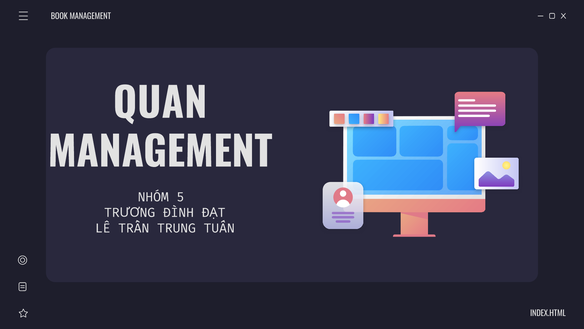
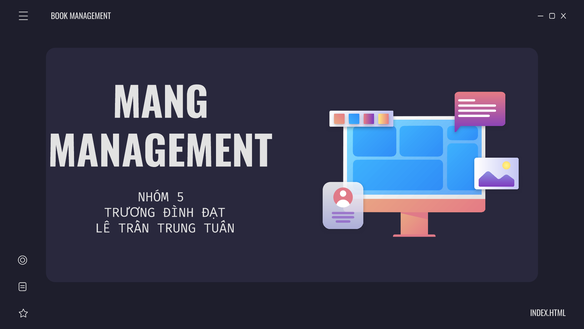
QUAN: QUAN -> MANG
